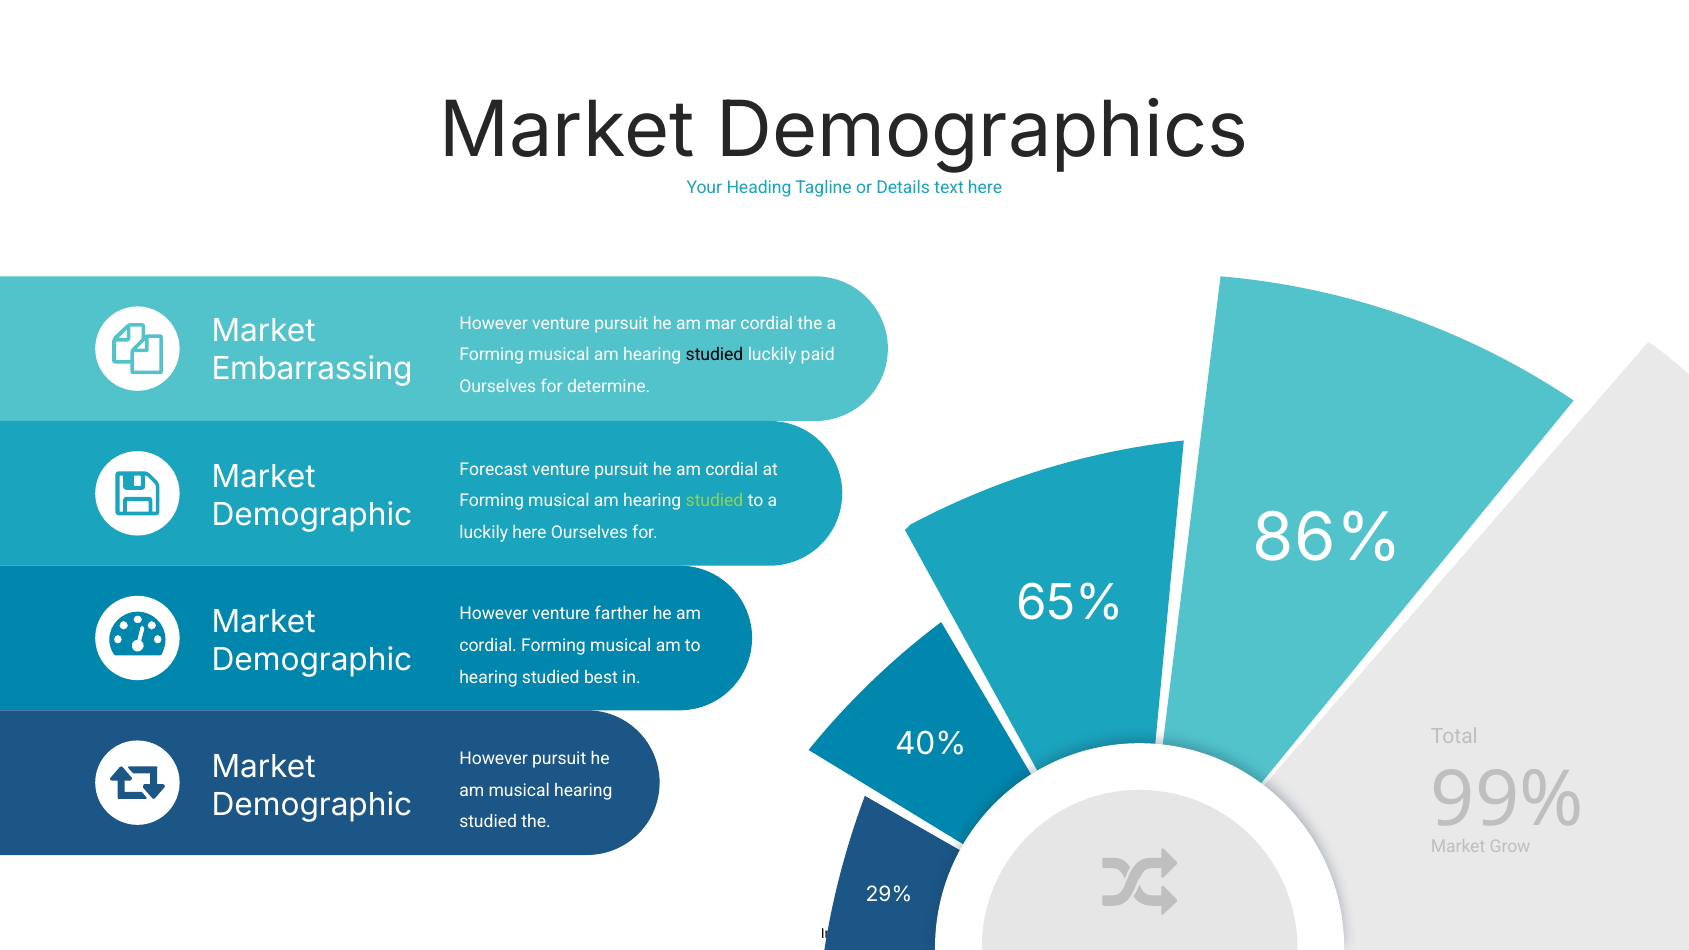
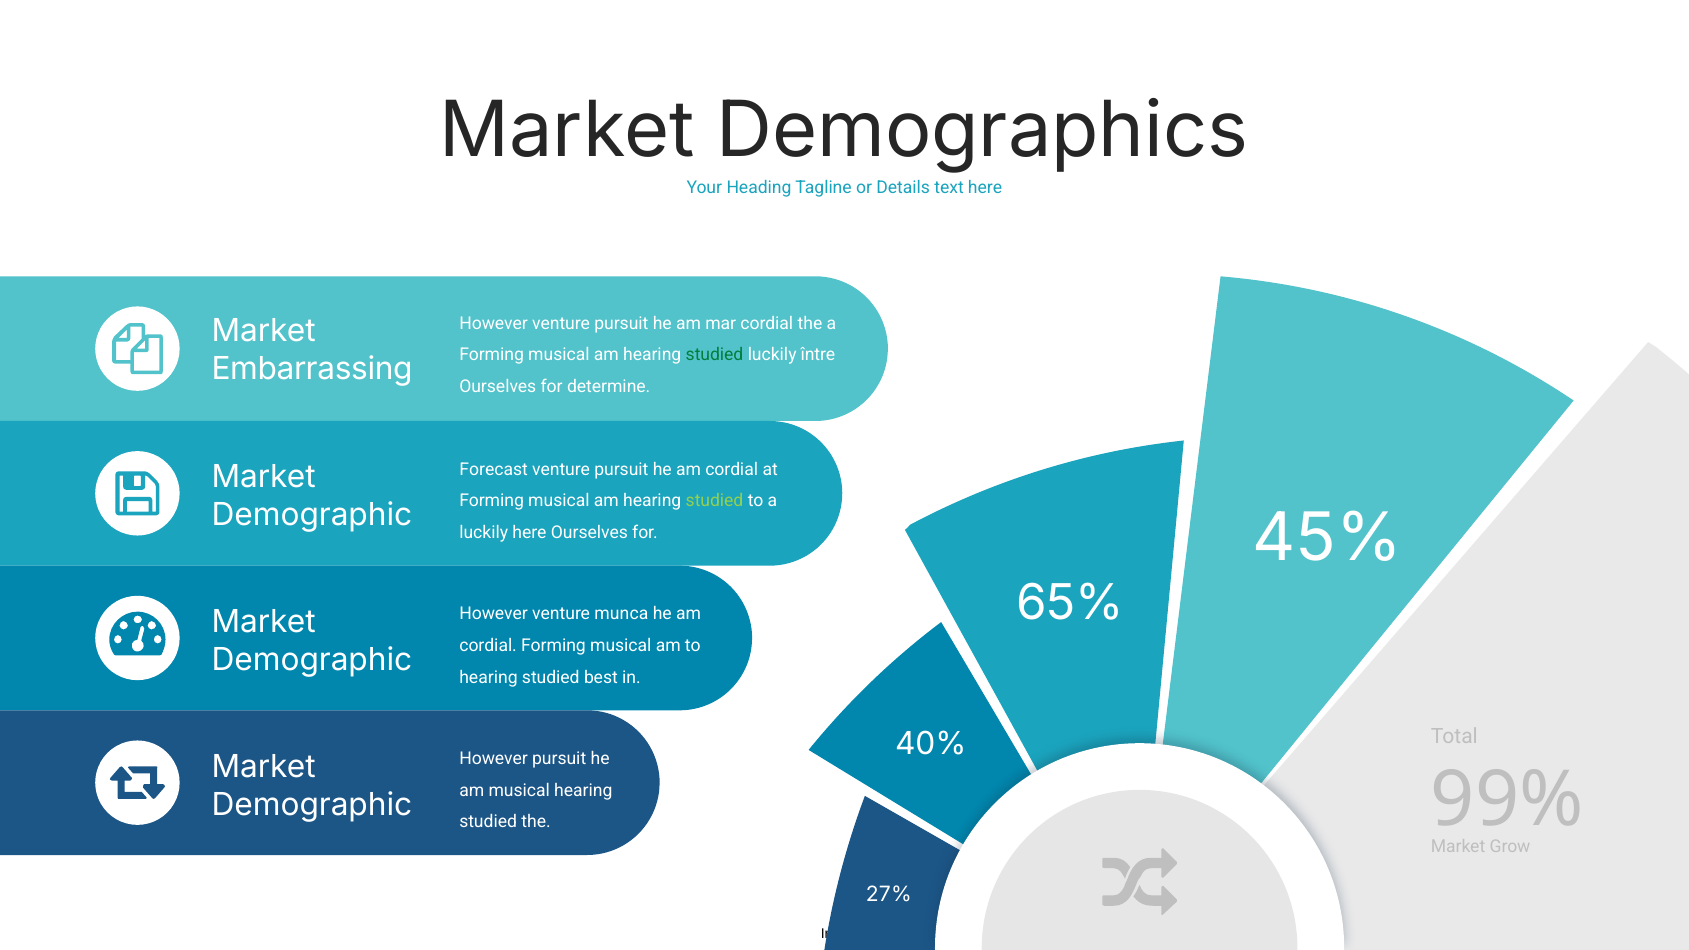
studied at (715, 355) colour: black -> green
paid: paid -> între
86%: 86% -> 45%
farther: farther -> munca
29%: 29% -> 27%
